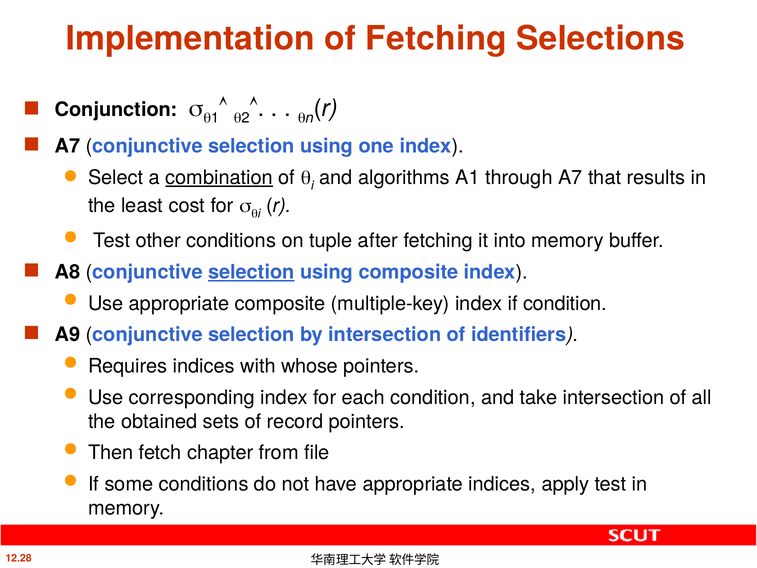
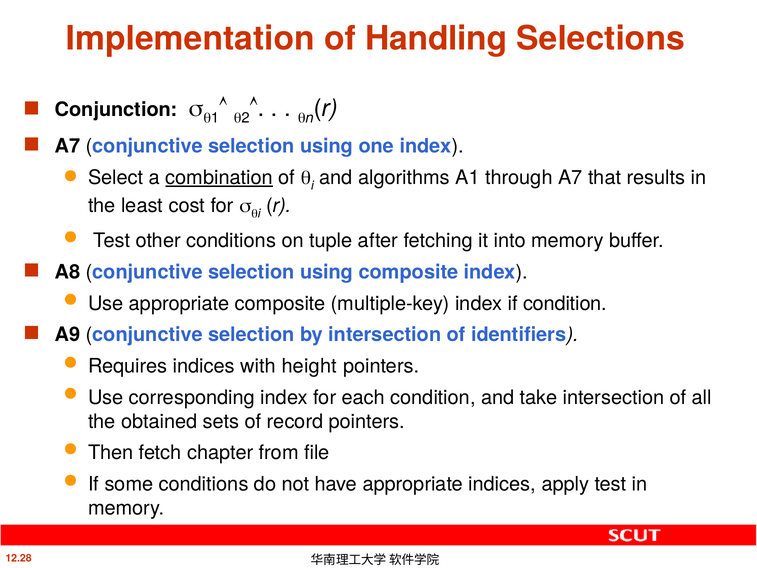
of Fetching: Fetching -> Handling
selection at (251, 272) underline: present -> none
whose: whose -> height
